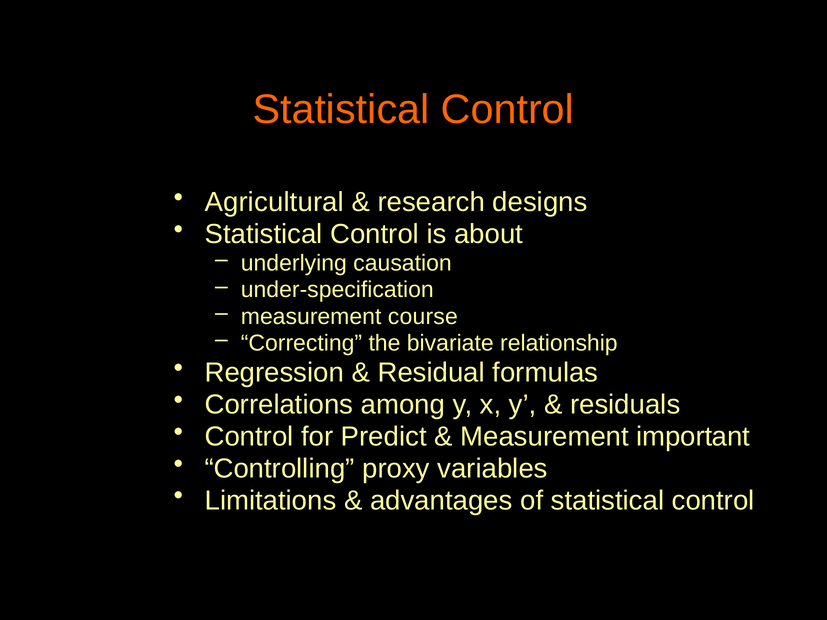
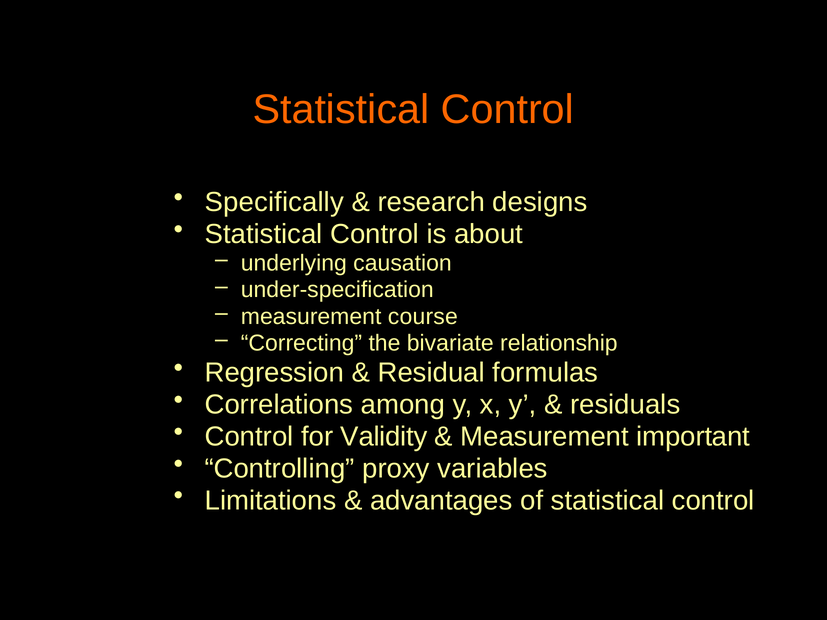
Agricultural: Agricultural -> Specifically
Predict: Predict -> Validity
